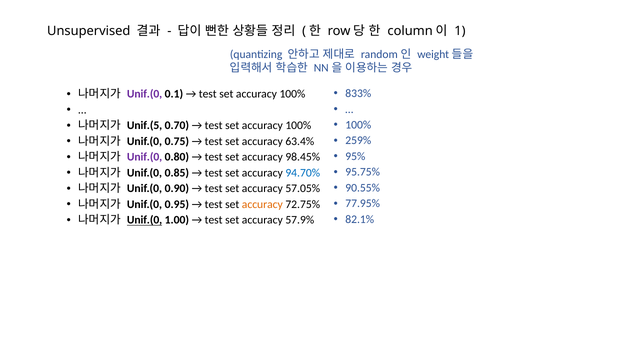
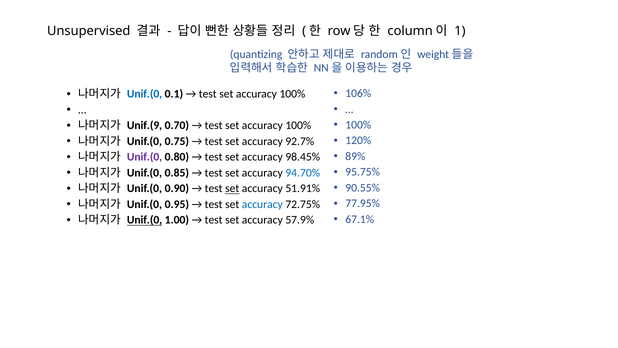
833%: 833% -> 106%
Unif.(0 at (145, 94) colour: purple -> blue
Unif.(5: Unif.(5 -> Unif.(9
259%: 259% -> 120%
63.4%: 63.4% -> 92.7%
95%: 95% -> 89%
set at (232, 188) underline: none -> present
57.05%: 57.05% -> 51.91%
accuracy at (262, 204) colour: orange -> blue
82.1%: 82.1% -> 67.1%
